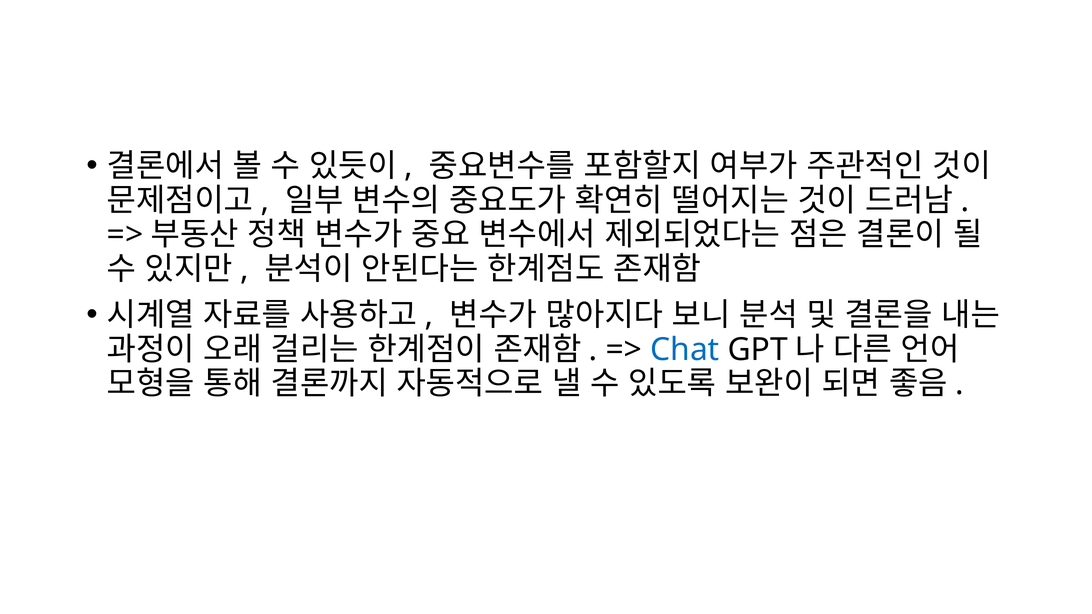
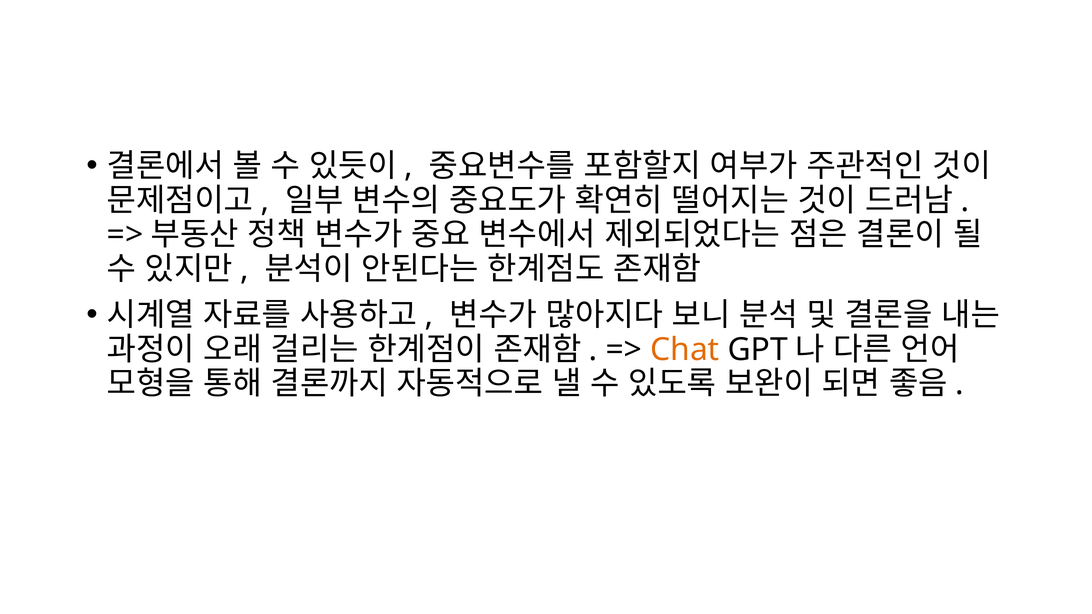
Chat colour: blue -> orange
